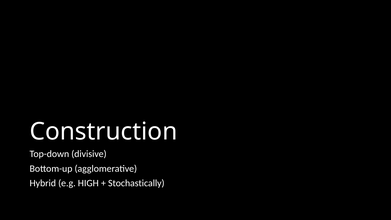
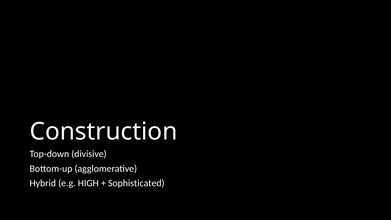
Stochastically: Stochastically -> Sophisticated
